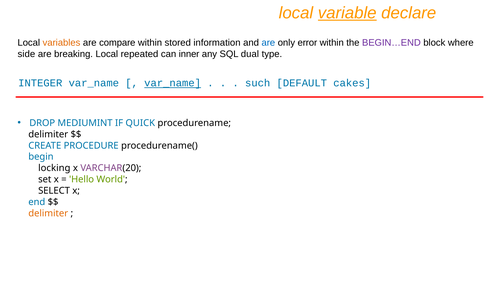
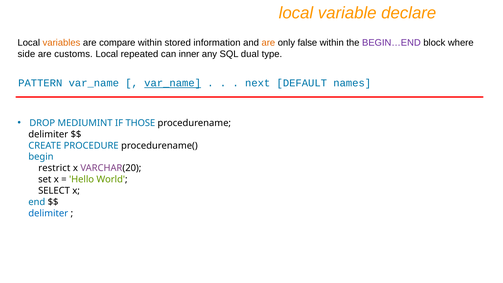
variable underline: present -> none
are at (268, 43) colour: blue -> orange
error: error -> false
breaking: breaking -> customs
INTEGER: INTEGER -> PATTERN
such: such -> next
cakes: cakes -> names
QUICK: QUICK -> THOSE
locking: locking -> restrict
delimiter at (48, 213) colour: orange -> blue
